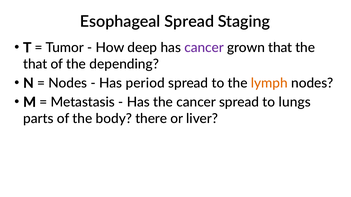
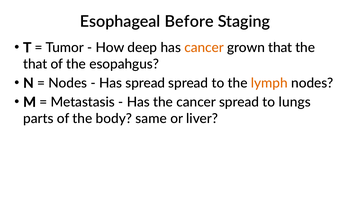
Esophageal Spread: Spread -> Before
cancer at (204, 48) colour: purple -> orange
depending: depending -> esopahgus
Has period: period -> spread
there: there -> same
